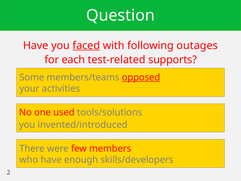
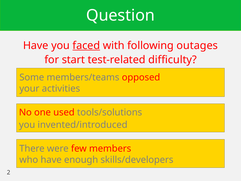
each: each -> start
supports: supports -> difficulty
opposed underline: present -> none
